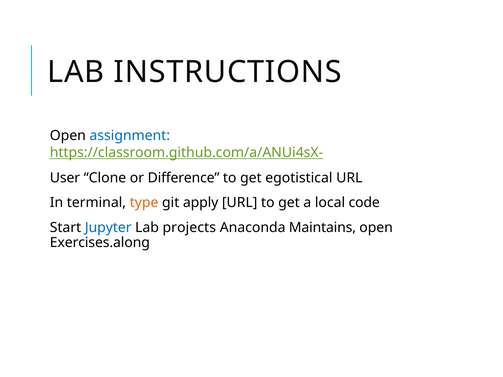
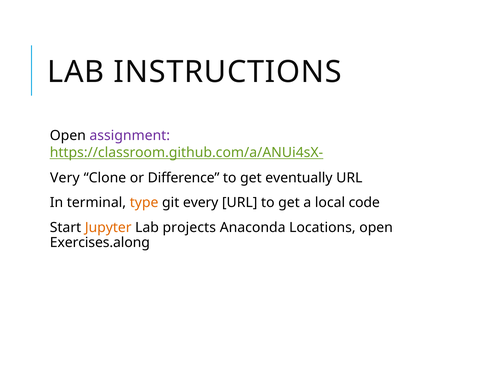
assignment colour: blue -> purple
User: User -> Very
egotistical: egotistical -> eventually
apply: apply -> every
Jupyter colour: blue -> orange
Maintains: Maintains -> Locations
